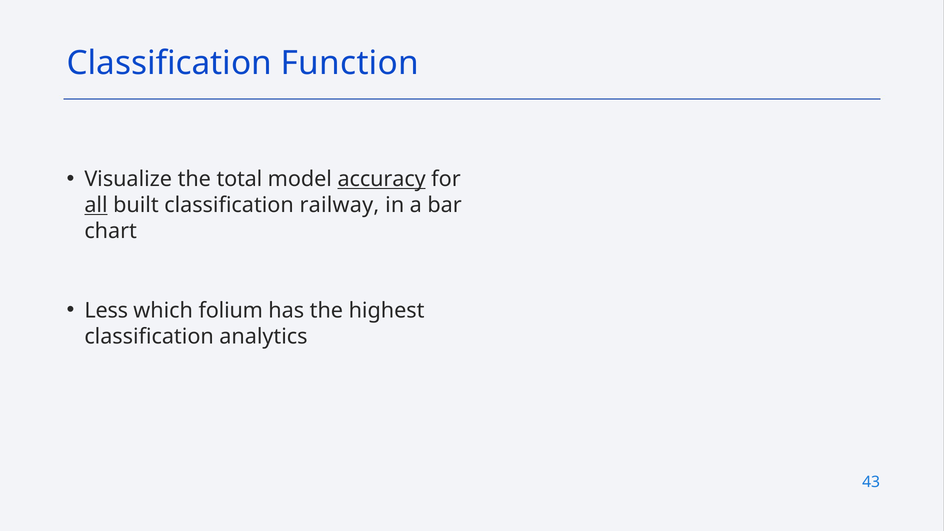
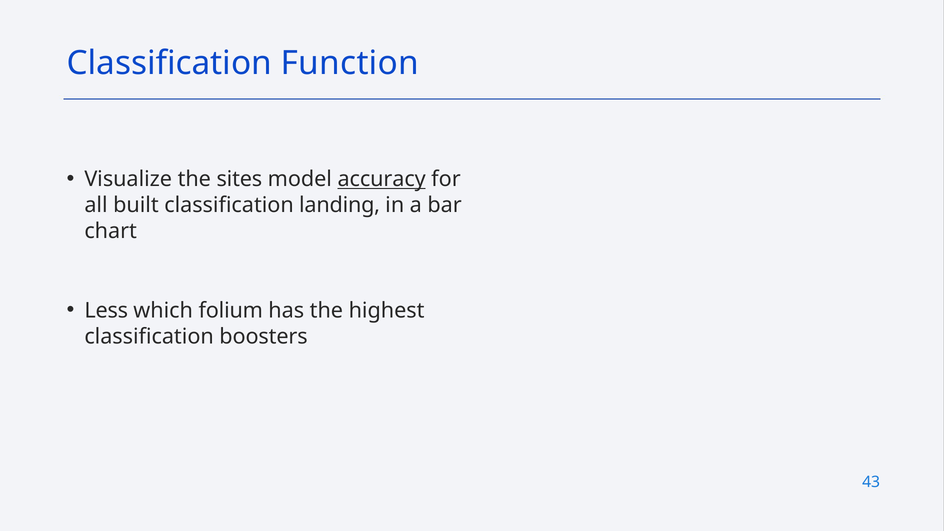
total: total -> sites
all underline: present -> none
railway: railway -> landing
analytics: analytics -> boosters
